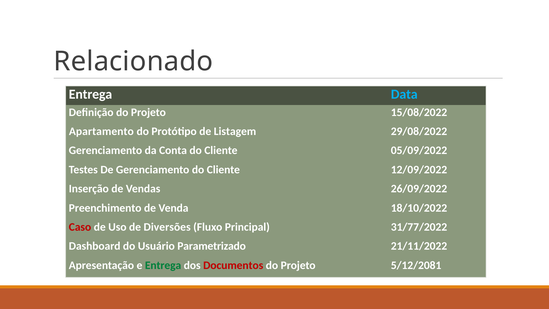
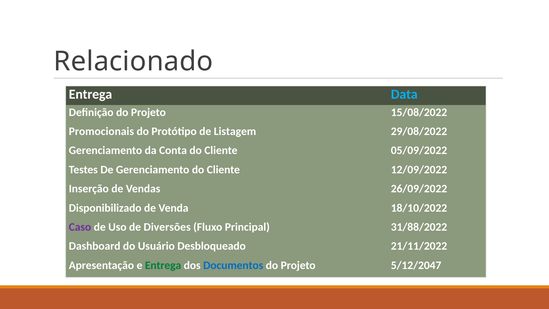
Apartamento: Apartamento -> Promocionais
Preenchimento: Preenchimento -> Disponibilizado
Caso colour: red -> purple
31/77/2022: 31/77/2022 -> 31/88/2022
Parametrizado: Parametrizado -> Desbloqueado
Documentos colour: red -> blue
5/12/2081: 5/12/2081 -> 5/12/2047
